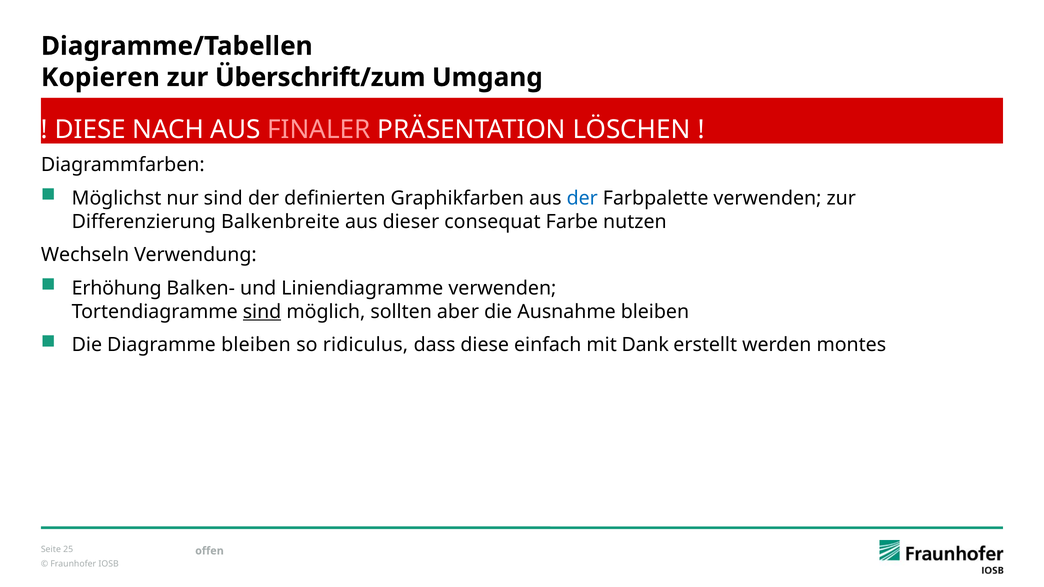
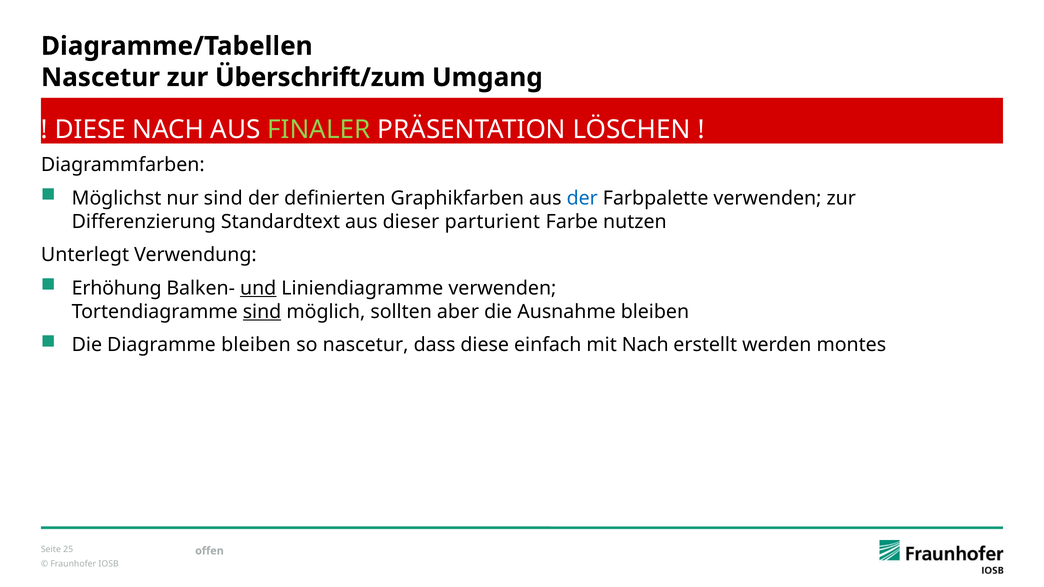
Kopieren at (100, 77): Kopieren -> Nascetur
FINALER colour: pink -> light green
Balkenbreite: Balkenbreite -> Standardtext
consequat: consequat -> parturient
Wechseln: Wechseln -> Unterlegt
und underline: none -> present
so ridiculus: ridiculus -> nascetur
mit Dank: Dank -> Nach
